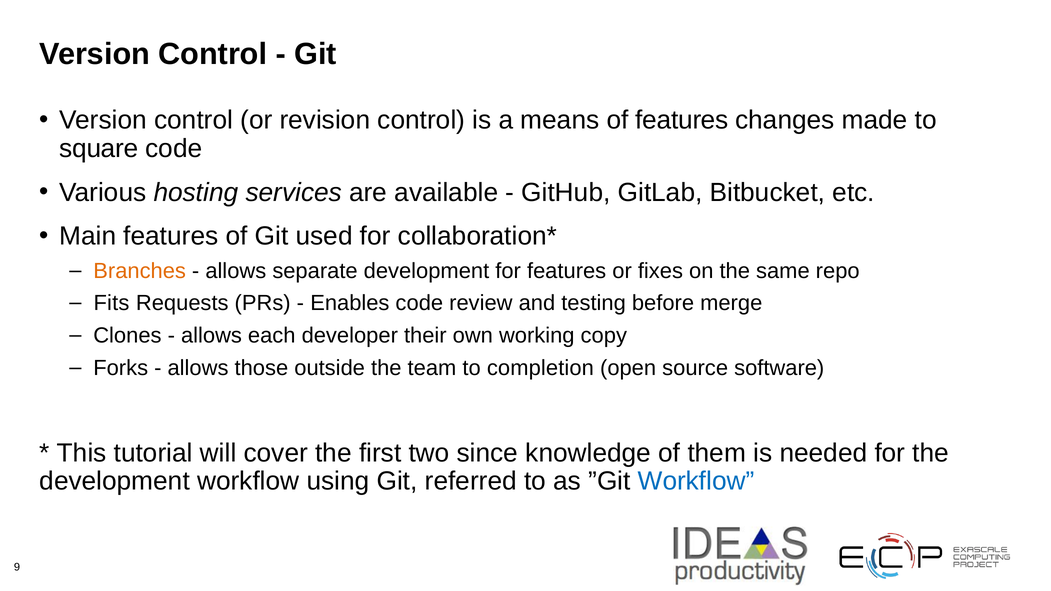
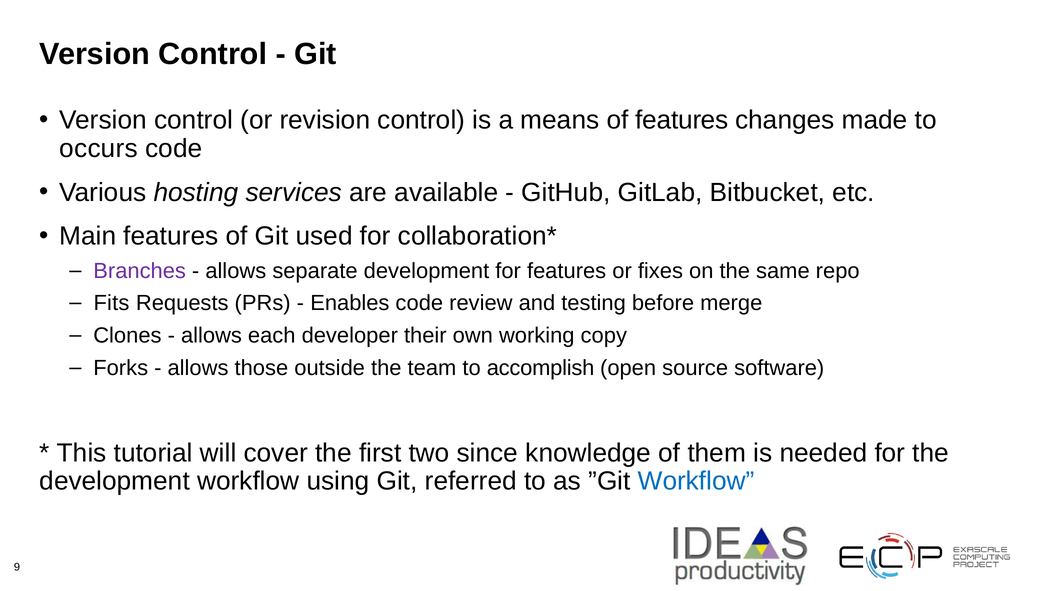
square: square -> occurs
Branches colour: orange -> purple
completion: completion -> accomplish
